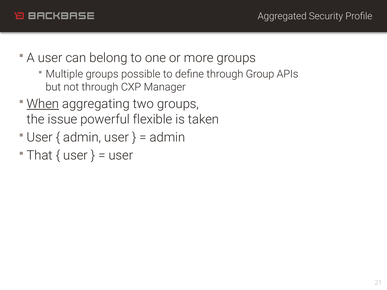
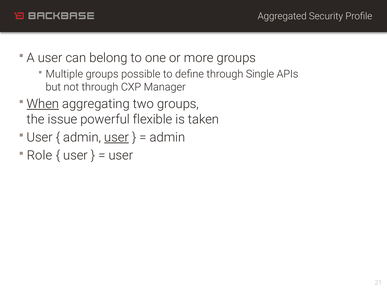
Group: Group -> Single
user at (117, 138) underline: none -> present
That: That -> Role
